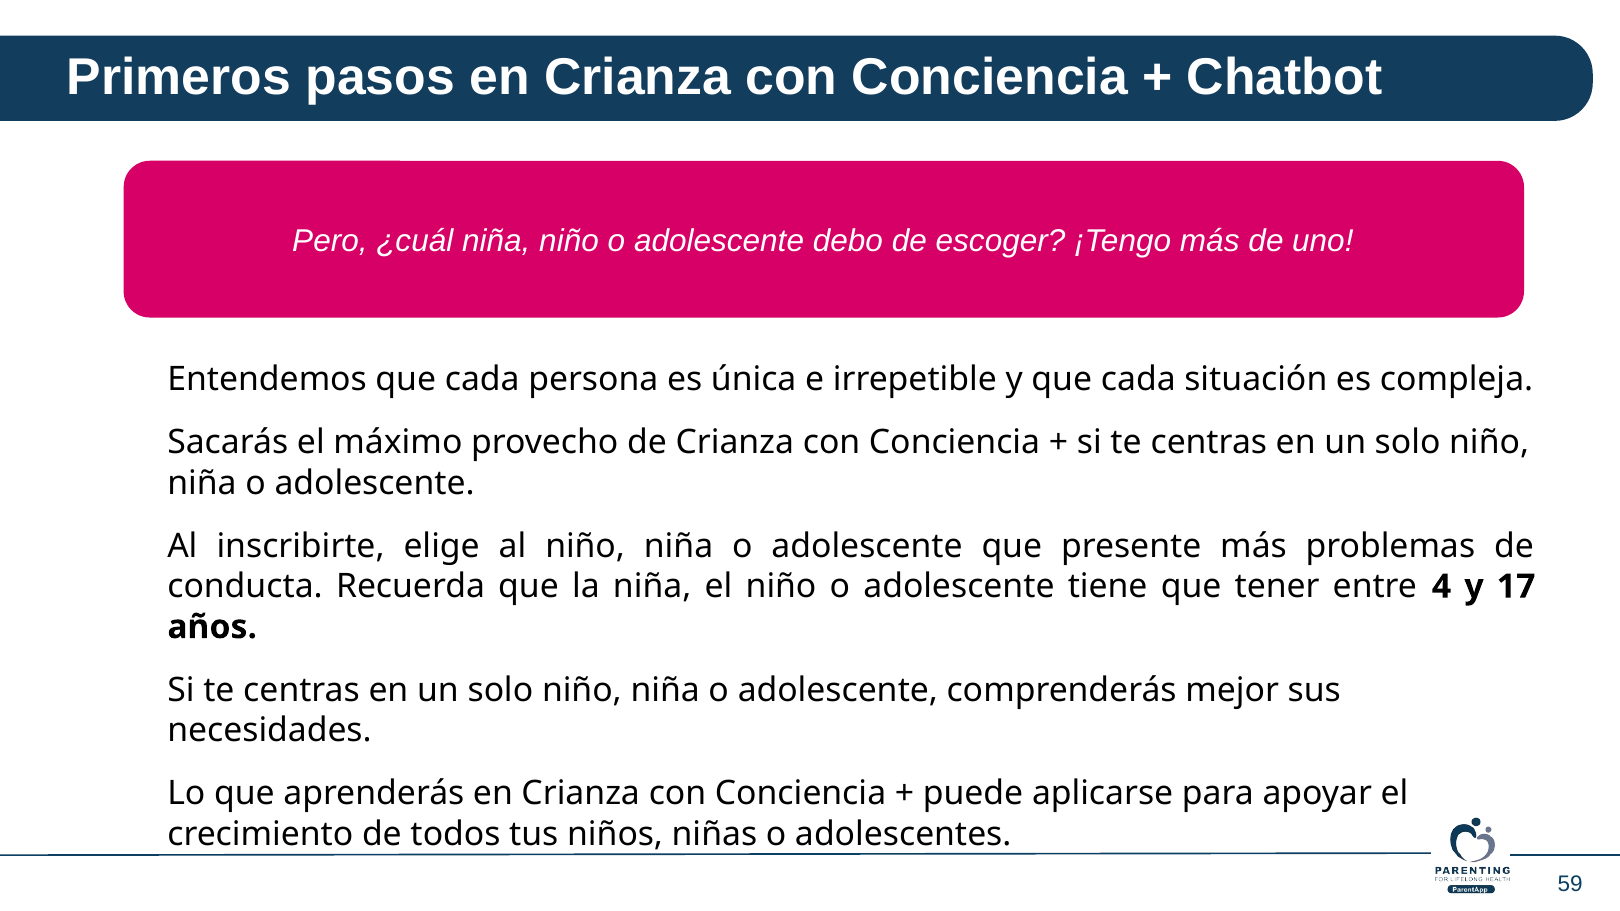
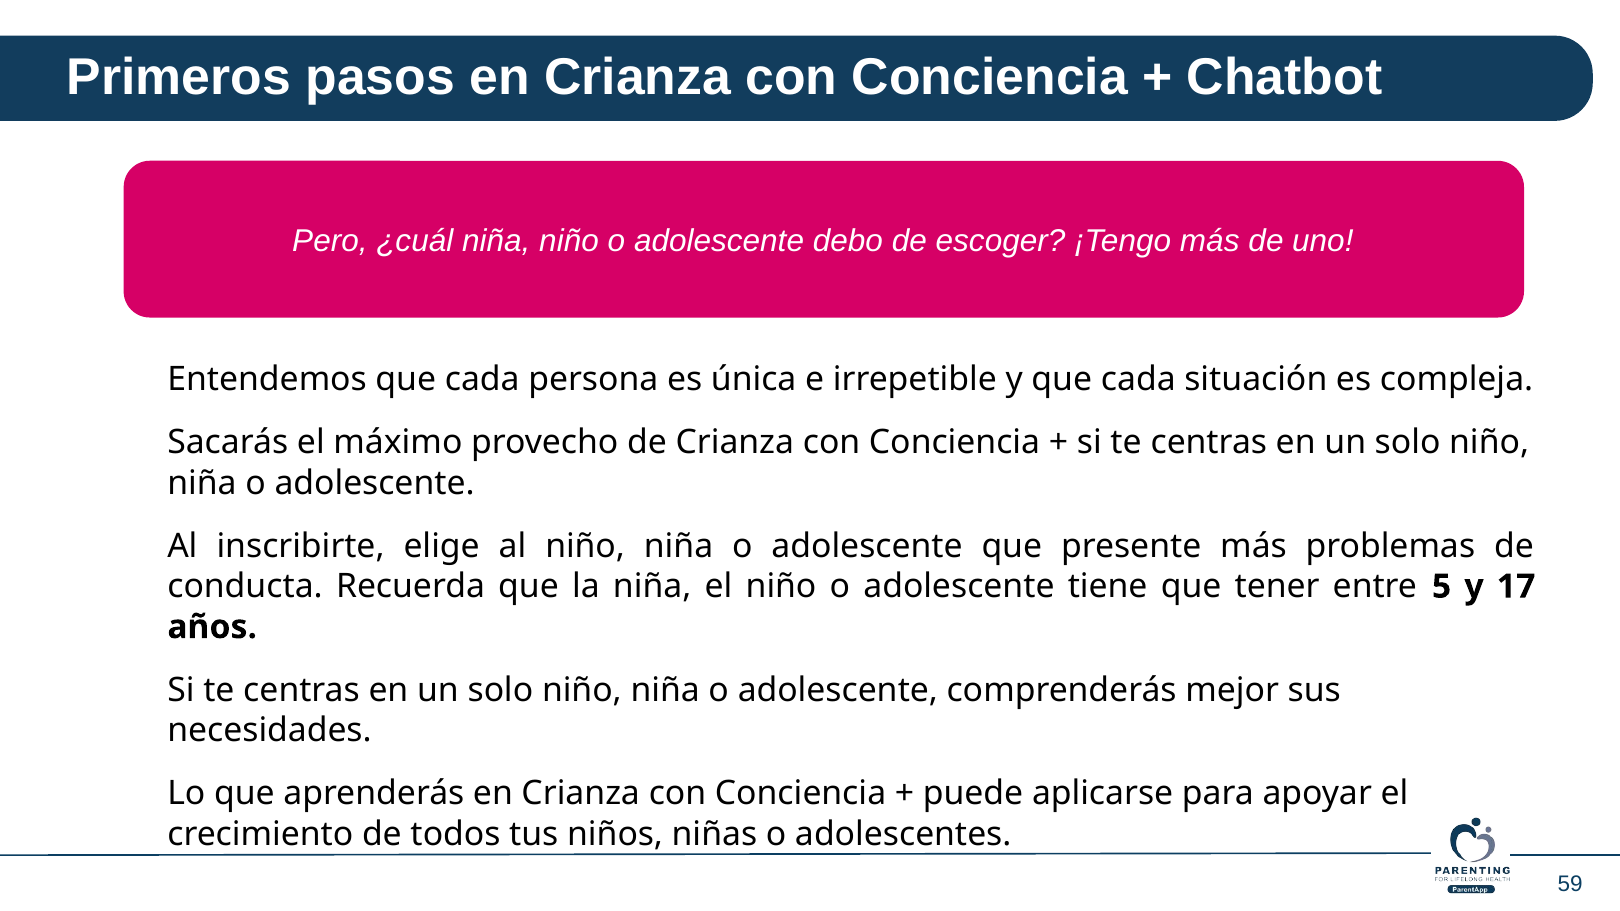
4: 4 -> 5
